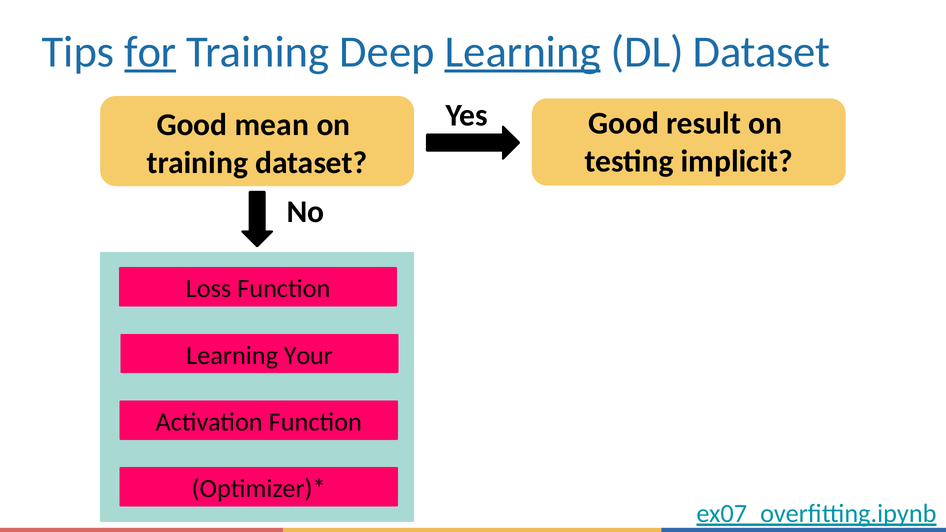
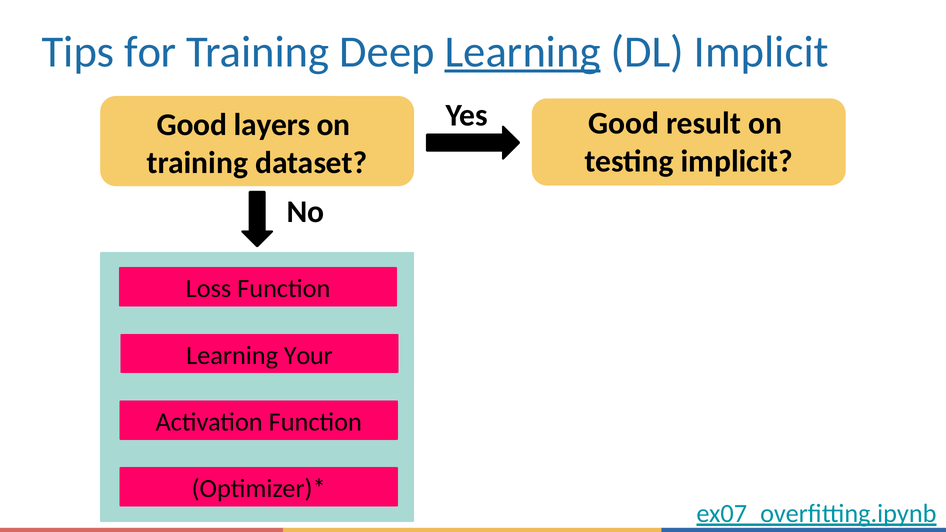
for underline: present -> none
DL Dataset: Dataset -> Implicit
mean: mean -> layers
